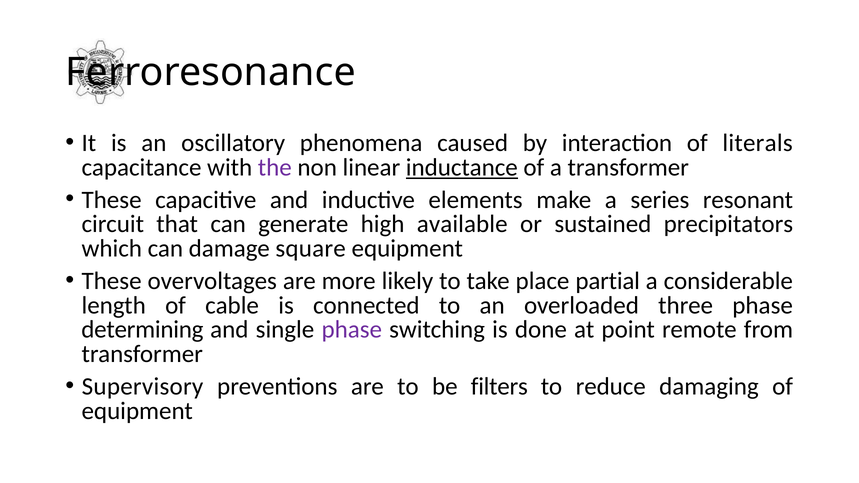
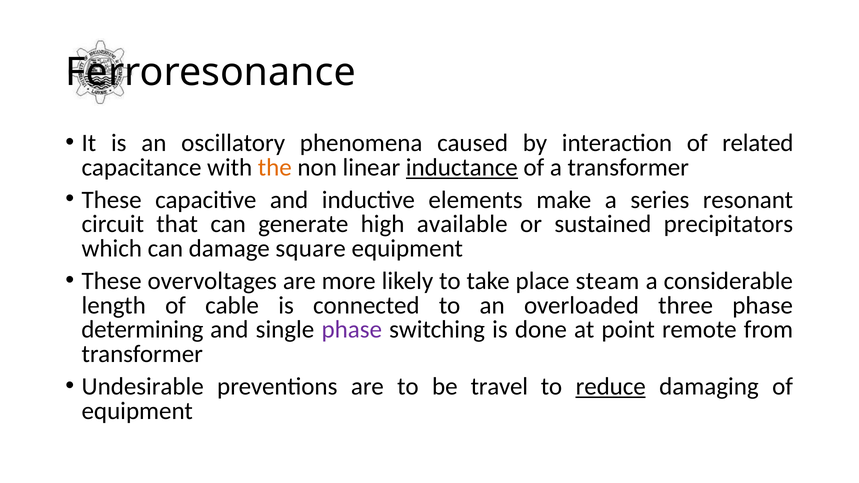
literals: literals -> related
the colour: purple -> orange
partial: partial -> steam
Supervisory: Supervisory -> Undesirable
filters: filters -> travel
reduce underline: none -> present
